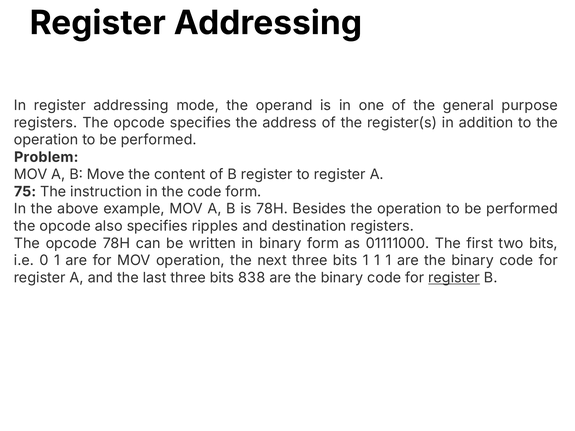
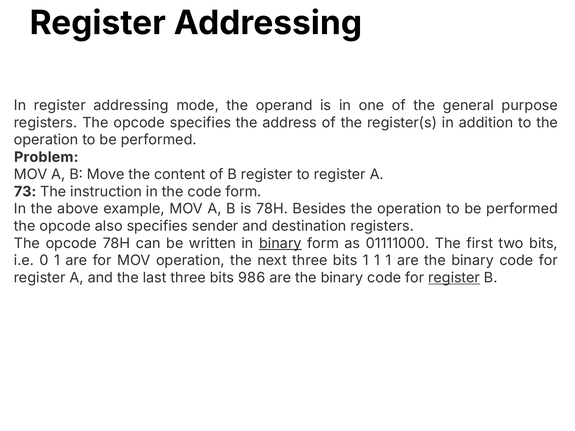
75: 75 -> 73
ripples: ripples -> sender
binary at (280, 243) underline: none -> present
838: 838 -> 986
